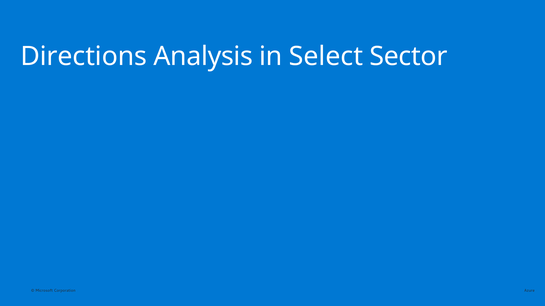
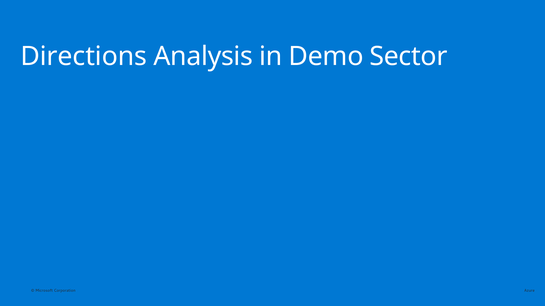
Select: Select -> Demo
